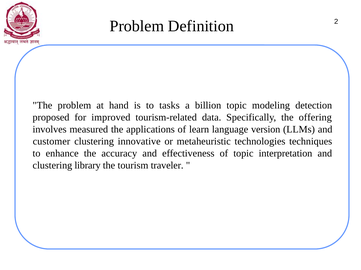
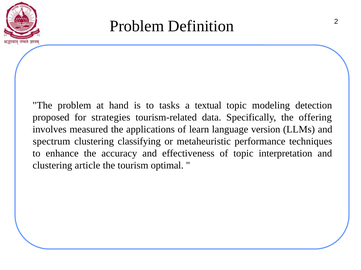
billion: billion -> textual
improved: improved -> strategies
customer: customer -> spectrum
innovative: innovative -> classifying
technologies: technologies -> performance
library: library -> article
traveler: traveler -> optimal
